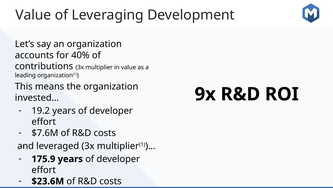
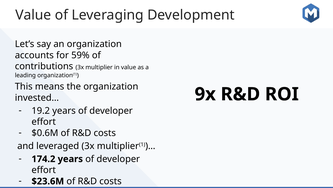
40%: 40% -> 59%
$7.6M: $7.6M -> $0.6M
175.9: 175.9 -> 174.2
